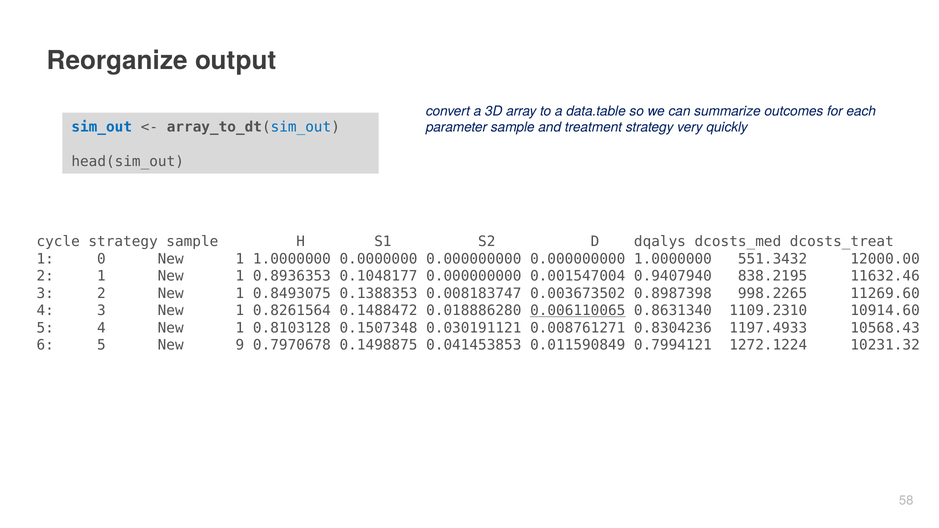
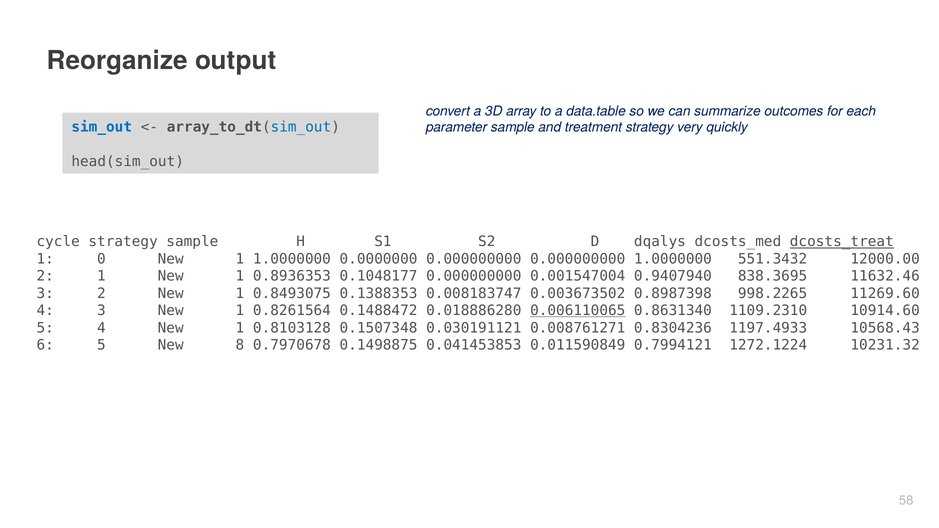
dcosts_treat underline: none -> present
838.2195: 838.2195 -> 838.3695
9: 9 -> 8
